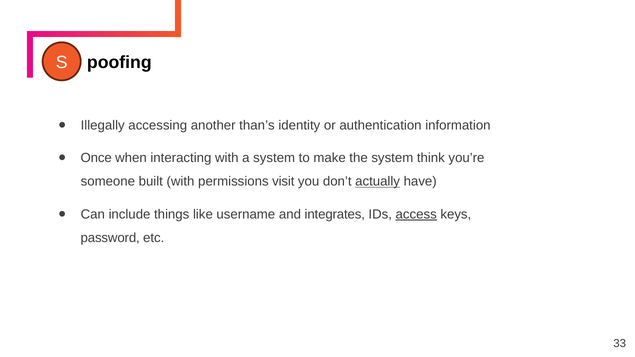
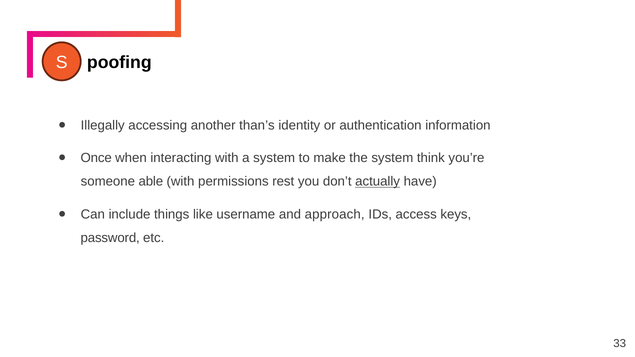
built: built -> able
visit: visit -> rest
integrates: integrates -> approach
access underline: present -> none
